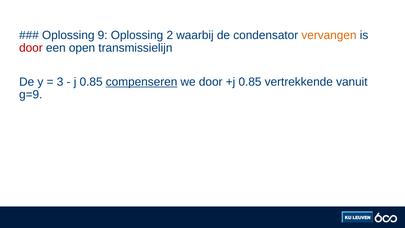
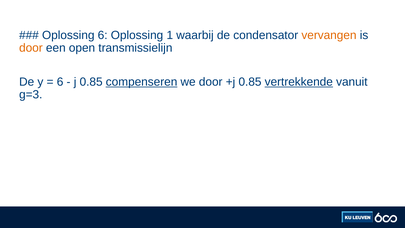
Oplossing 9: 9 -> 6
2: 2 -> 1
door at (31, 48) colour: red -> orange
3 at (60, 82): 3 -> 6
vertrekkende underline: none -> present
g=9: g=9 -> g=3
